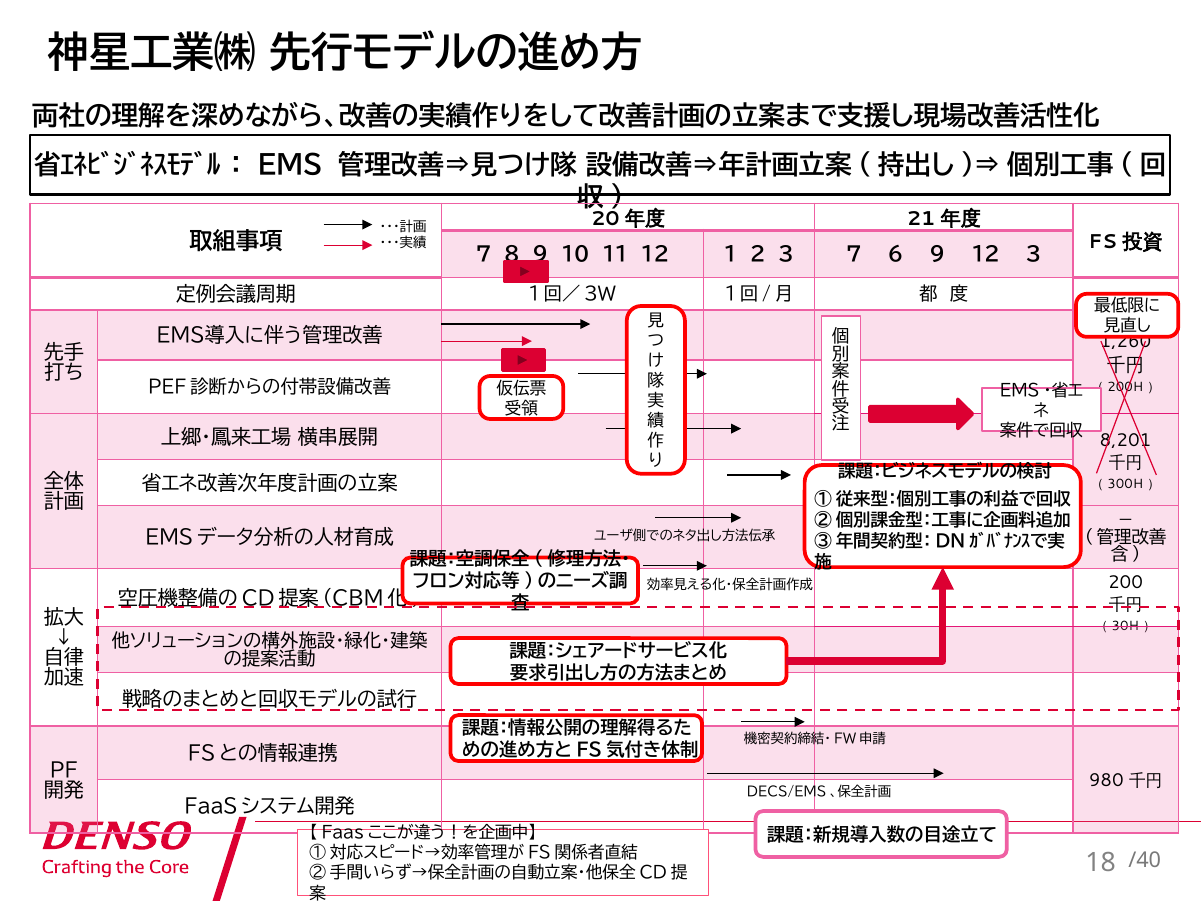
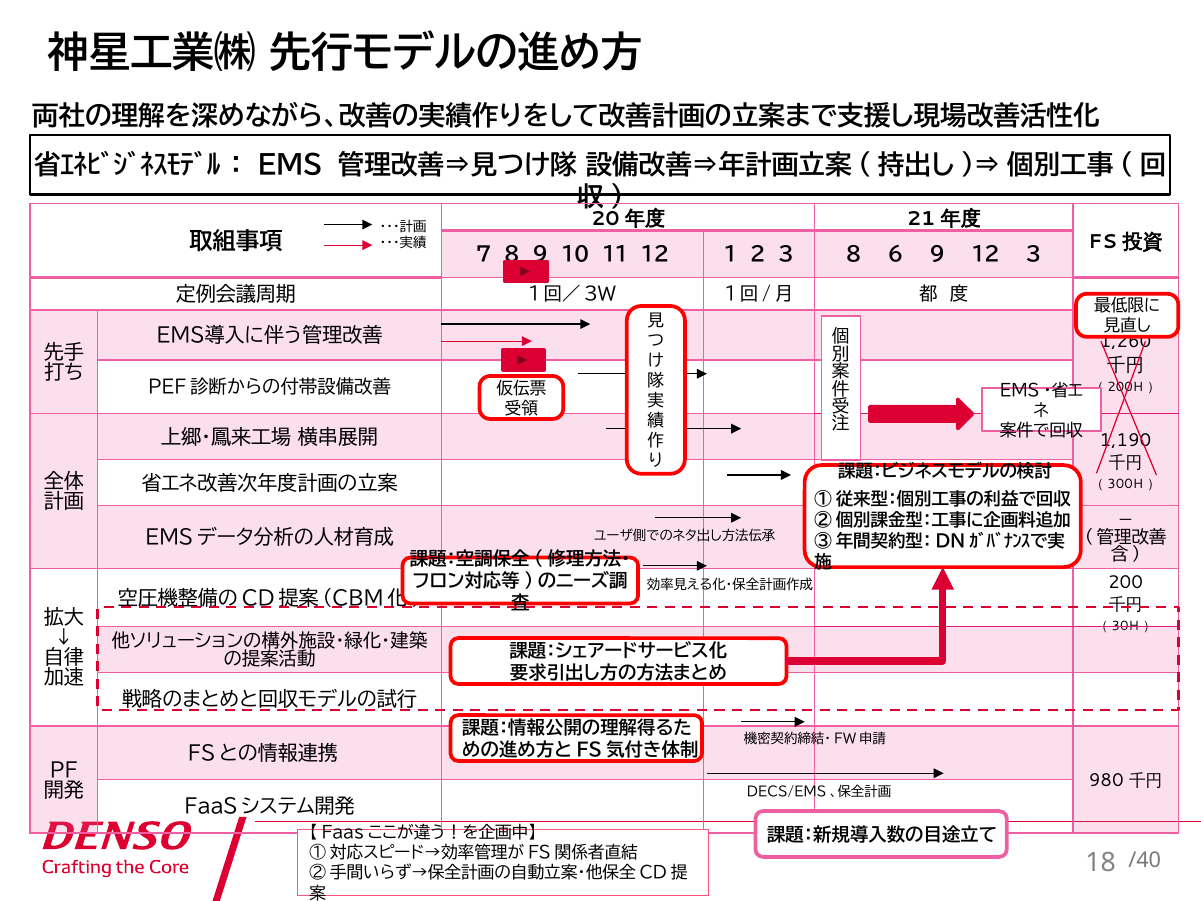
3 7: 7 -> 8
8,201: 8,201 -> 1,190
